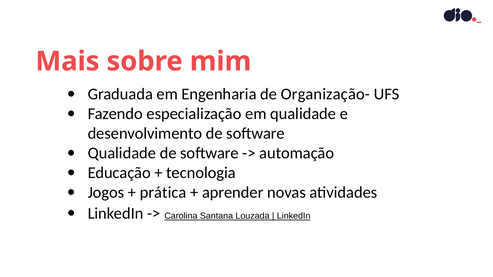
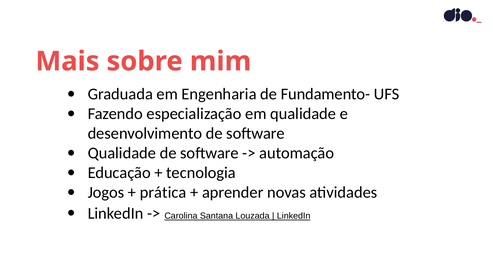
Organização-: Organização- -> Fundamento-
